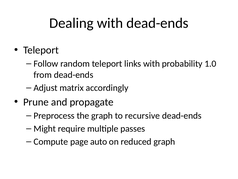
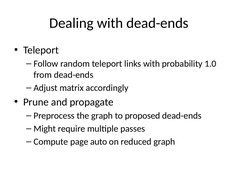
recursive: recursive -> proposed
